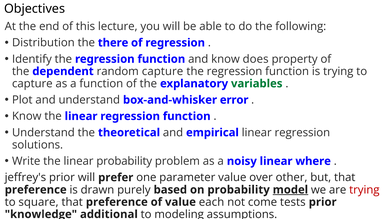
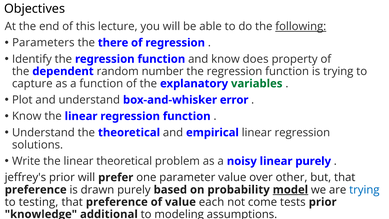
following underline: none -> present
Distribution: Distribution -> Parameters
random capture: capture -> number
linear probability: probability -> theoretical
linear where: where -> purely
trying at (364, 190) colour: red -> blue
square: square -> testing
